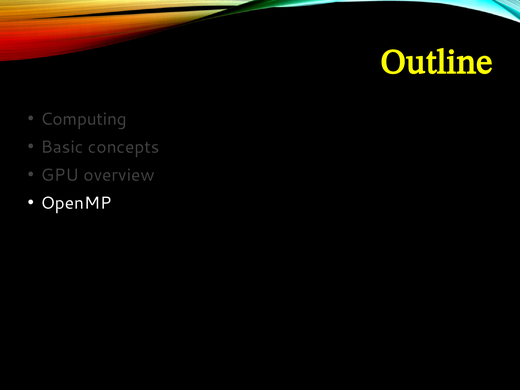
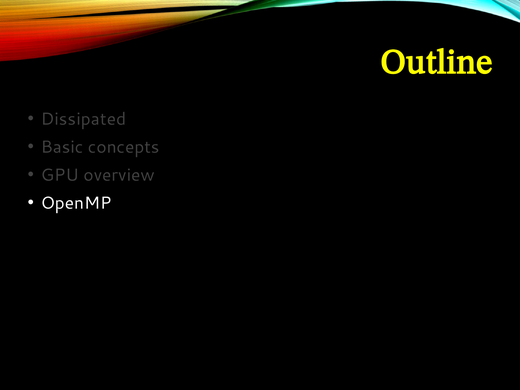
Computing: Computing -> Dissipated
